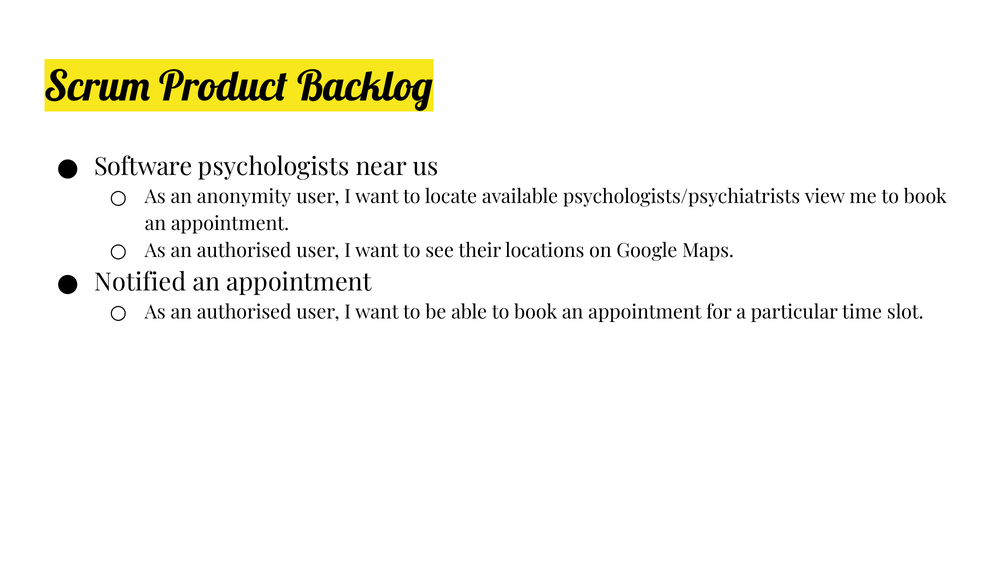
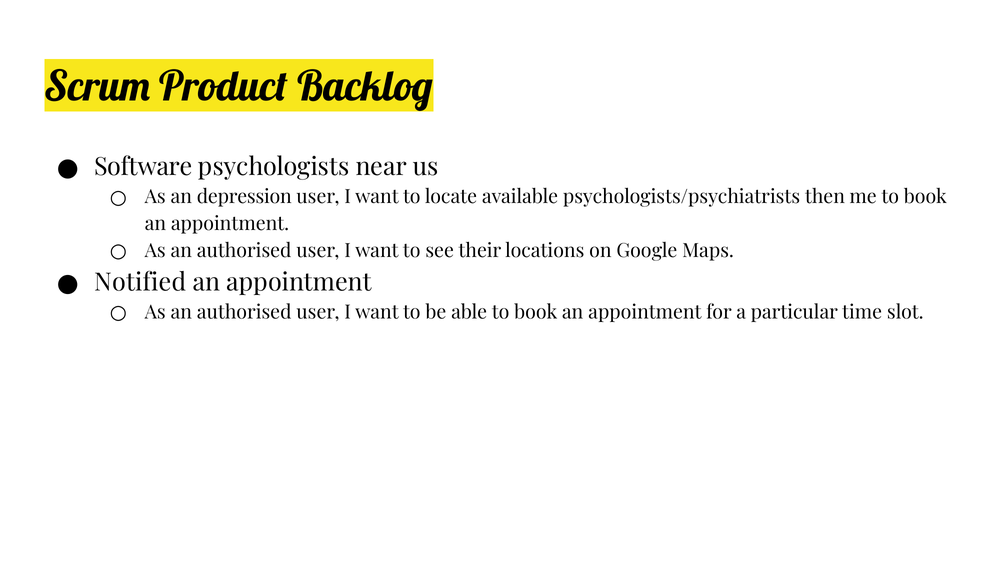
anonymity: anonymity -> depression
view: view -> then
